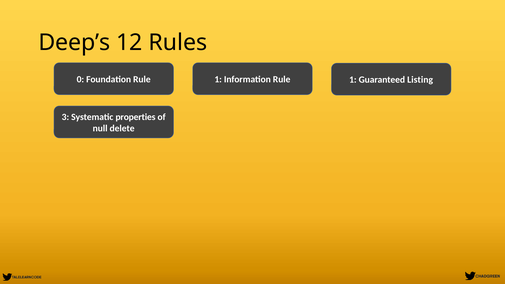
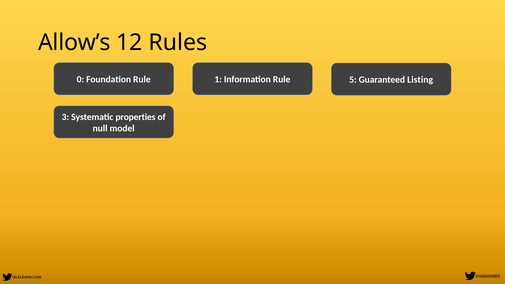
Deep’s: Deep’s -> Allow’s
Information Rule 1: 1 -> 5
delete: delete -> model
